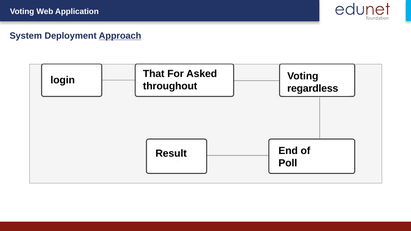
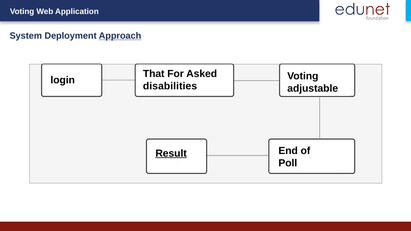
throughout: throughout -> disabilities
regardless: regardless -> adjustable
Result underline: none -> present
